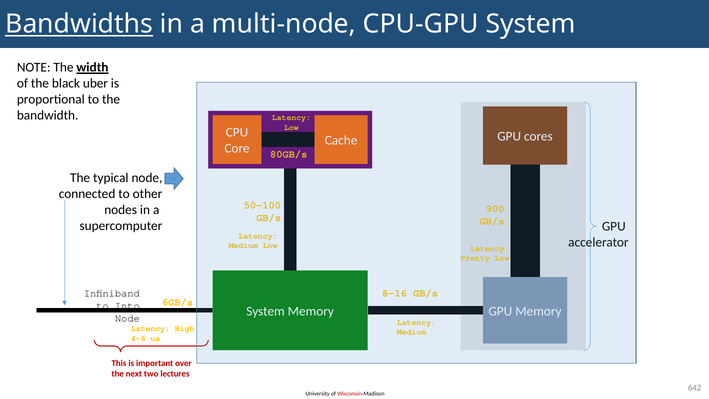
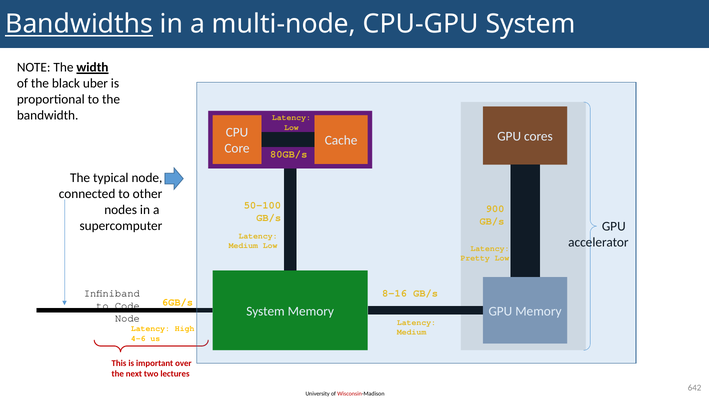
Into: Into -> Code
